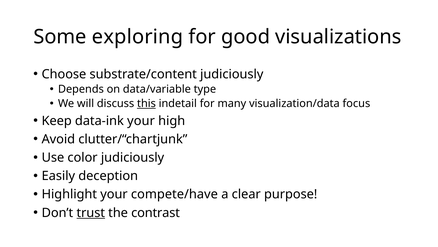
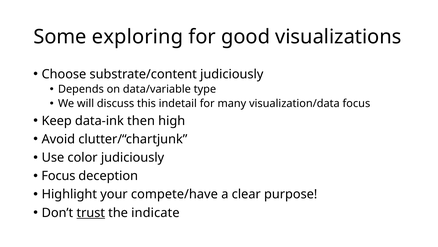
this underline: present -> none
data-ink your: your -> then
Easily at (58, 176): Easily -> Focus
contrast: contrast -> indicate
